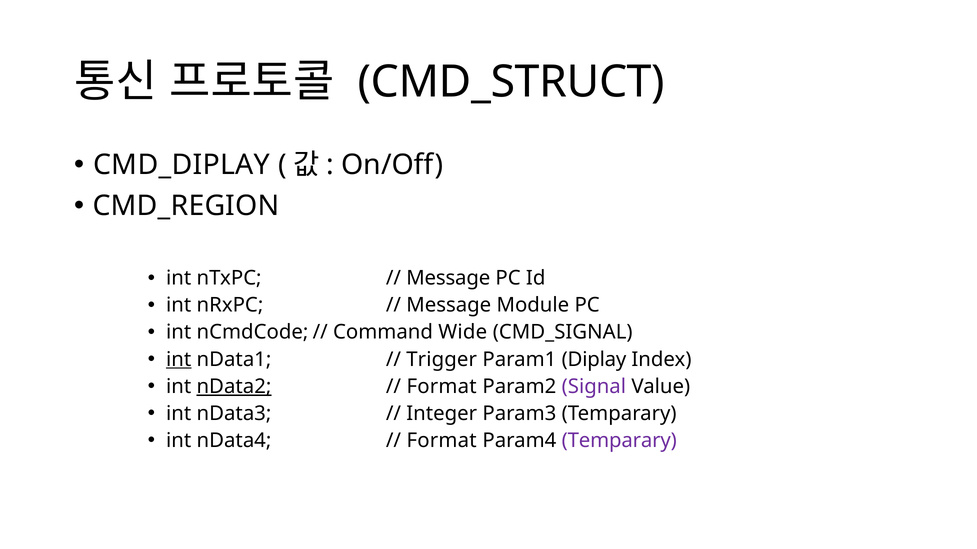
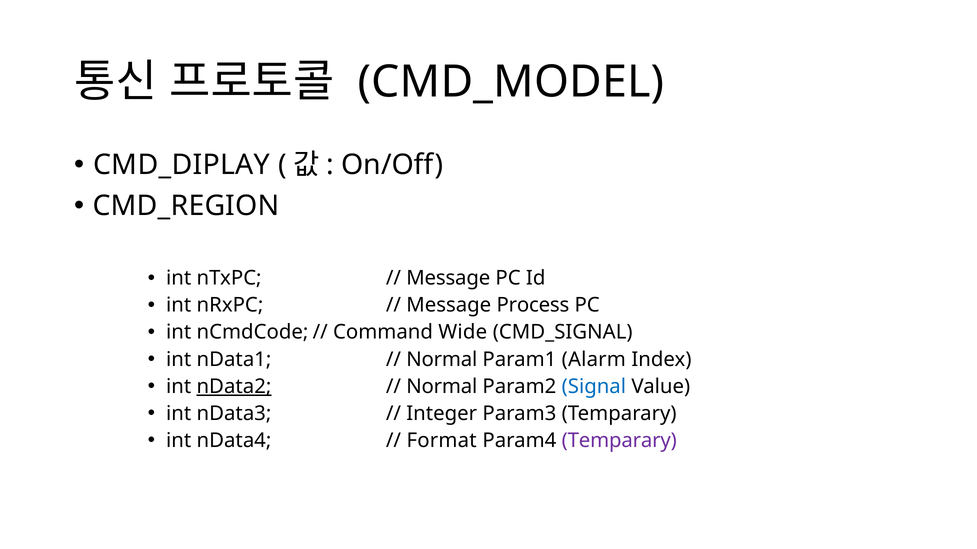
CMD_STRUCT: CMD_STRUCT -> CMD_MODEL
Module: Module -> Process
int at (179, 360) underline: present -> none
Trigger at (442, 360): Trigger -> Normal
Diplay: Diplay -> Alarm
Format at (442, 387): Format -> Normal
Signal colour: purple -> blue
